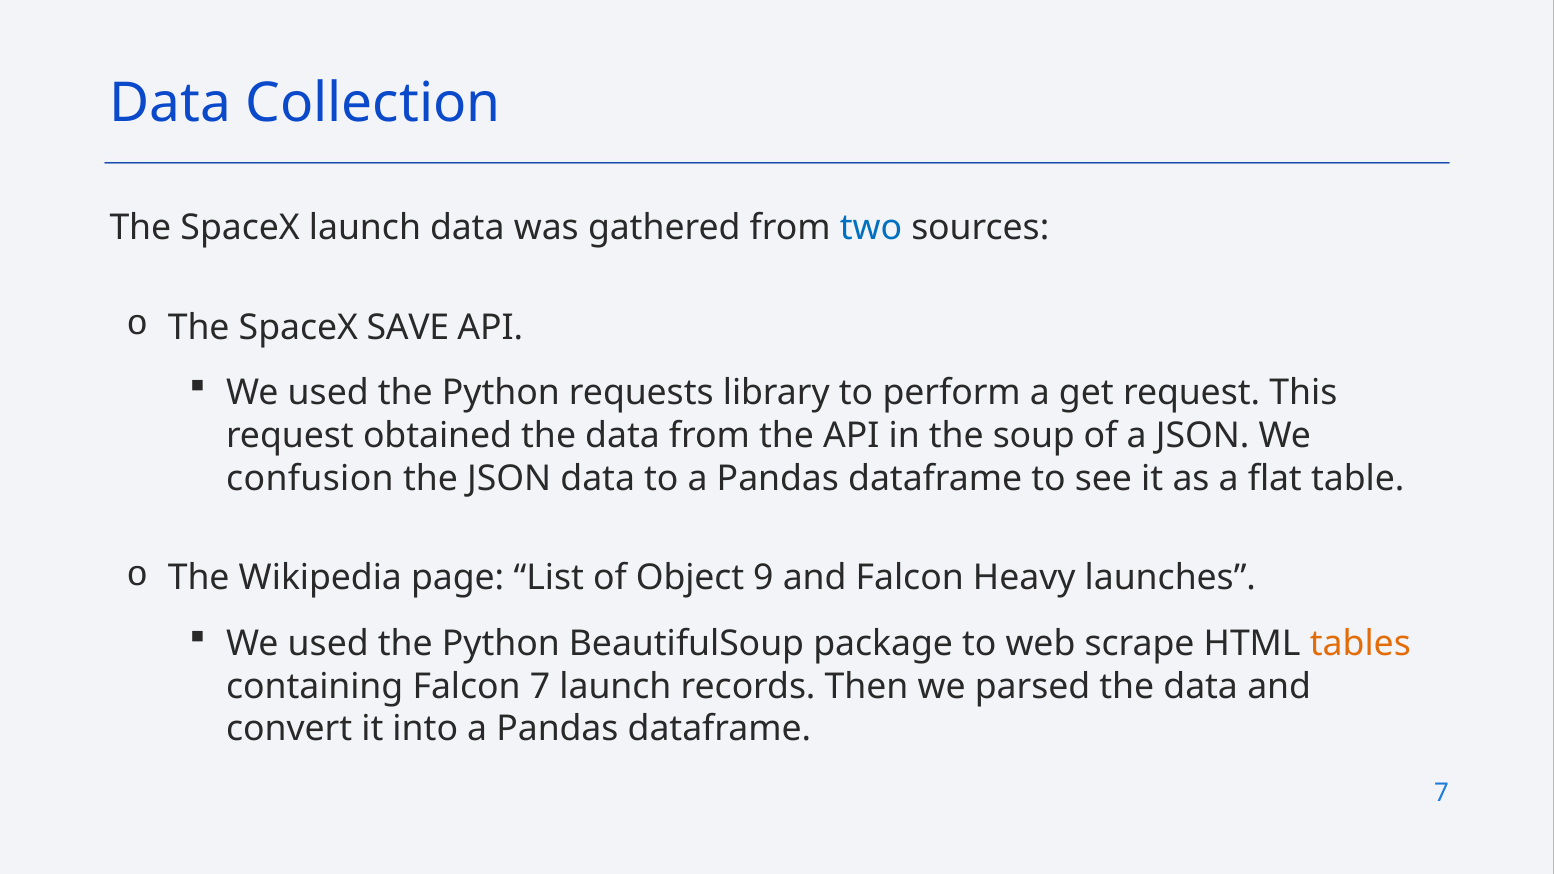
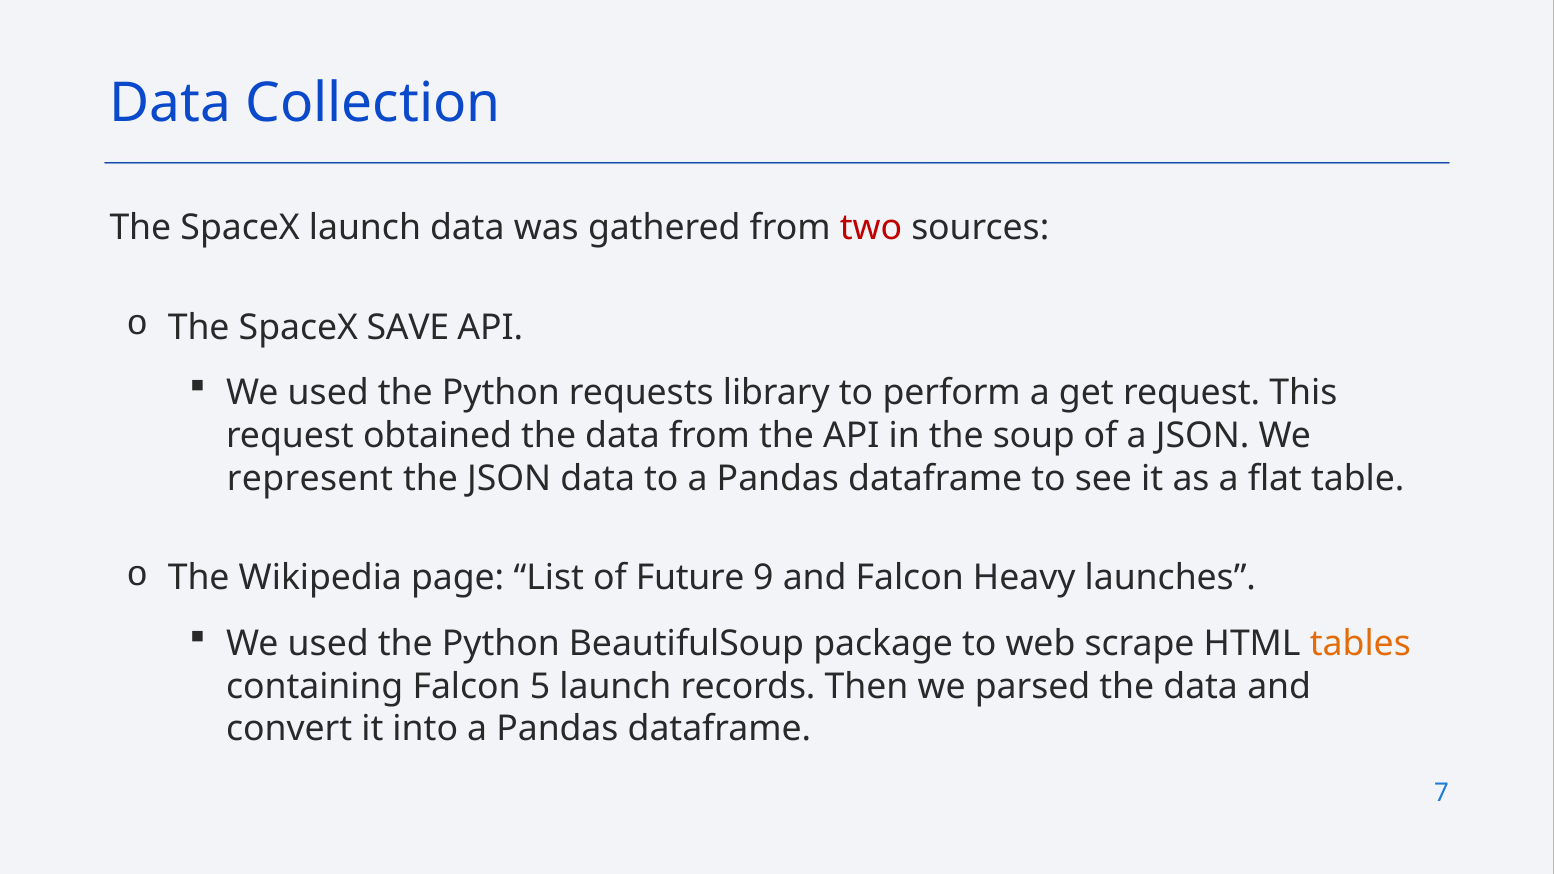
two colour: blue -> red
confusion: confusion -> represent
Object: Object -> Future
Falcon 7: 7 -> 5
